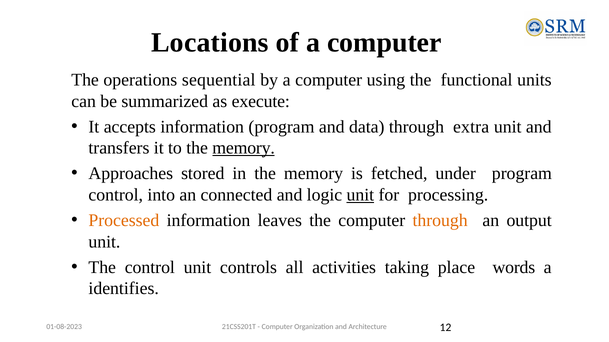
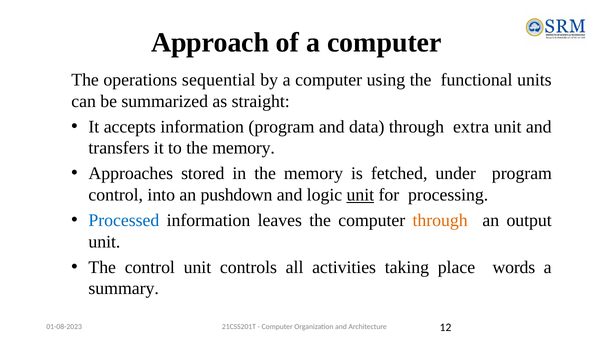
Locations: Locations -> Approach
execute: execute -> straight
memory at (244, 148) underline: present -> none
connected: connected -> pushdown
Processed colour: orange -> blue
identifies: identifies -> summary
